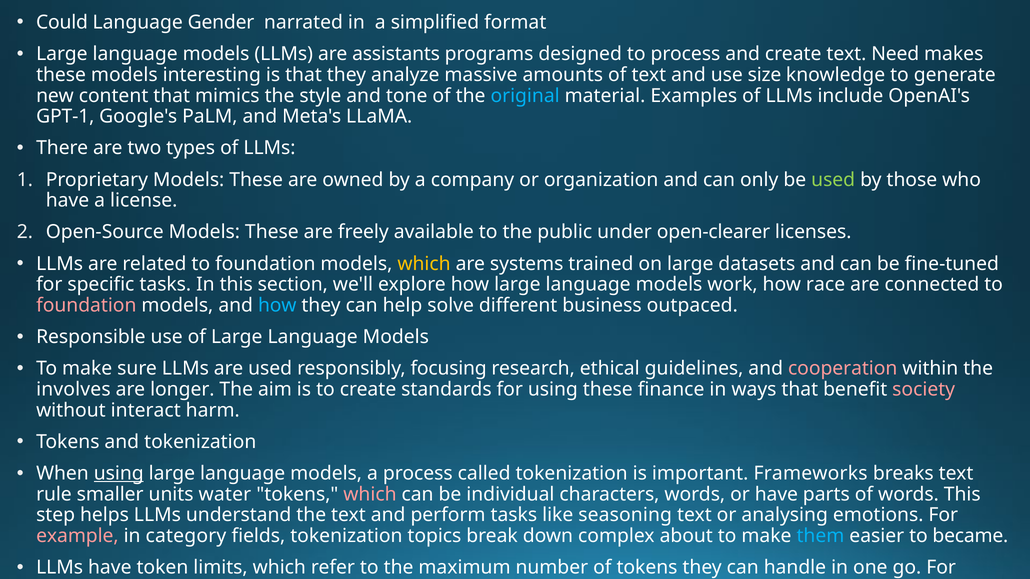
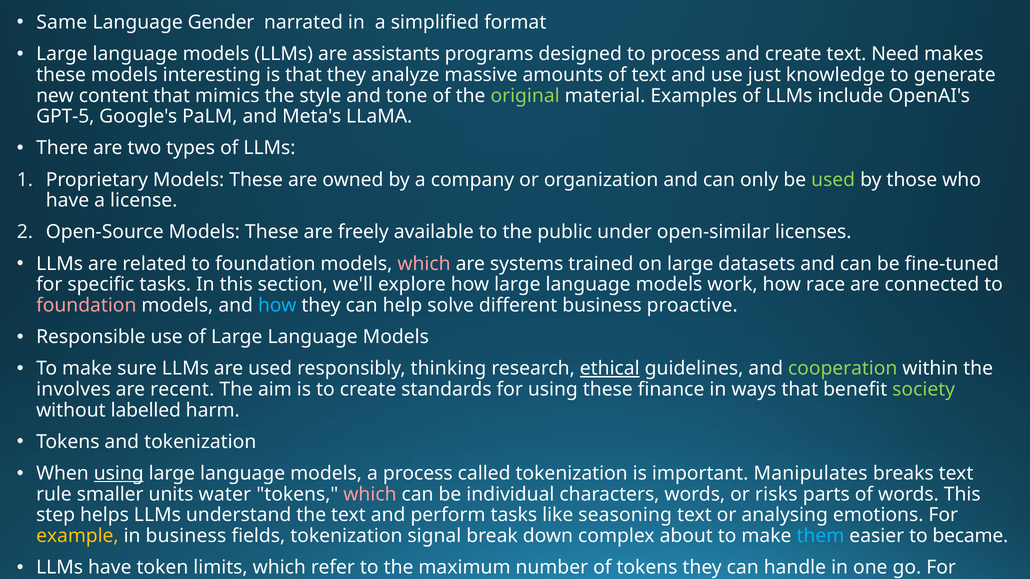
Could: Could -> Same
size: size -> just
original colour: light blue -> light green
GPT-1: GPT-1 -> GPT-5
open-clearer: open-clearer -> open-similar
which at (424, 264) colour: yellow -> pink
outpaced: outpaced -> proactive
focusing: focusing -> thinking
ethical underline: none -> present
cooperation colour: pink -> light green
longer: longer -> recent
society colour: pink -> light green
interact: interact -> labelled
Frameworks: Frameworks -> Manipulates
or have: have -> risks
example at (77, 536) colour: pink -> yellow
in category: category -> business
topics: topics -> signal
